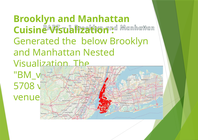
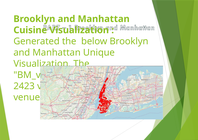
Manhattan Nested: Nested -> Unique
5708: 5708 -> 2423
